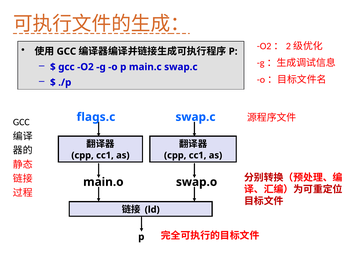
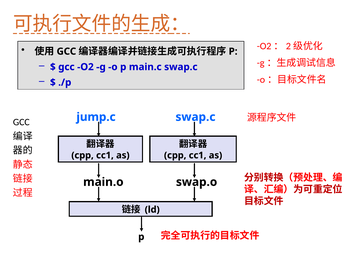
flags.c: flags.c -> jump.c
